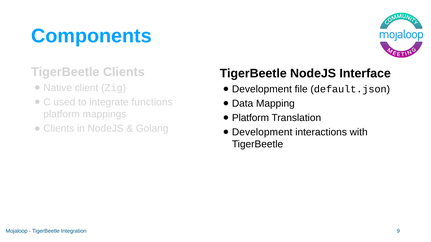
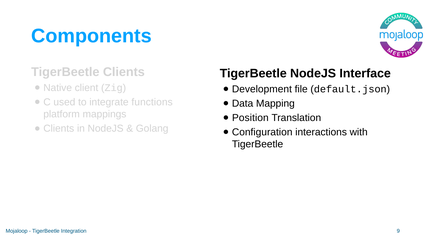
Platform at (250, 118): Platform -> Position
Development at (262, 132): Development -> Configuration
